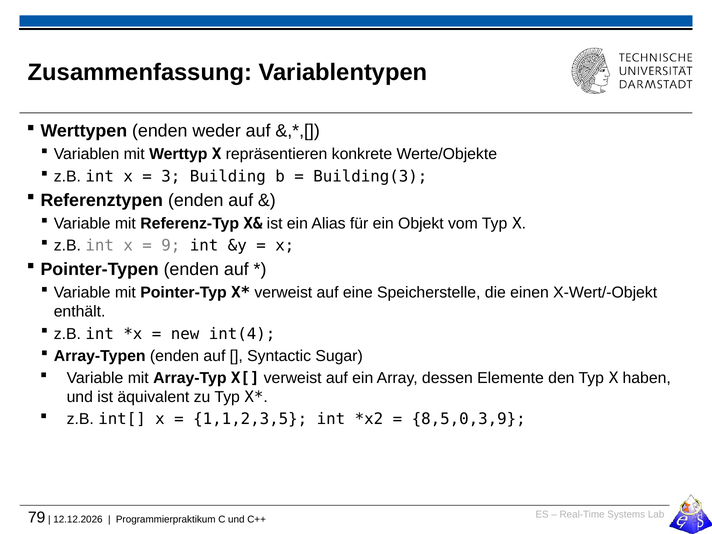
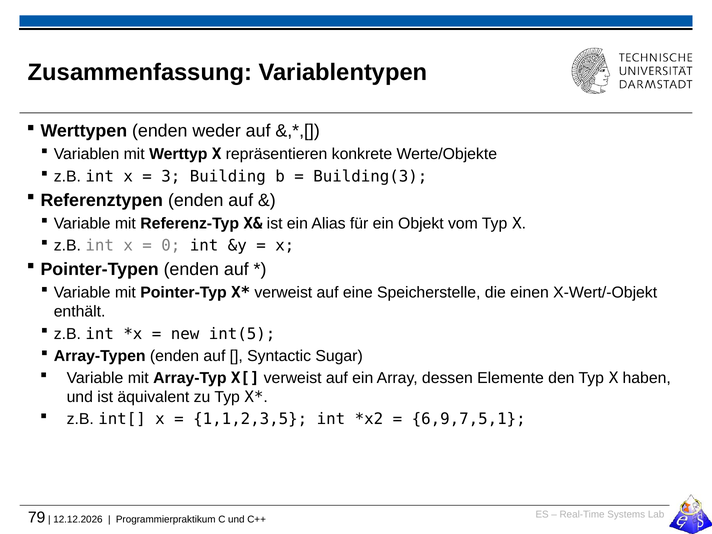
9: 9 -> 0
int(4: int(4 -> int(5
8,5,0,3,9: 8,5,0,3,9 -> 6,9,7,5,1
